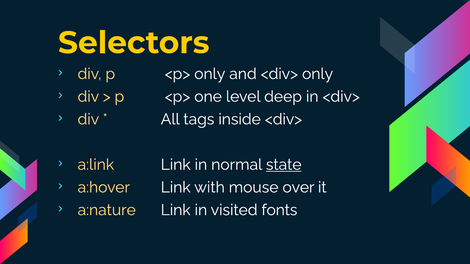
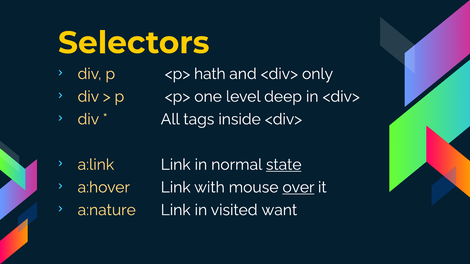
<p> only: only -> hath
over underline: none -> present
fonts: fonts -> want
